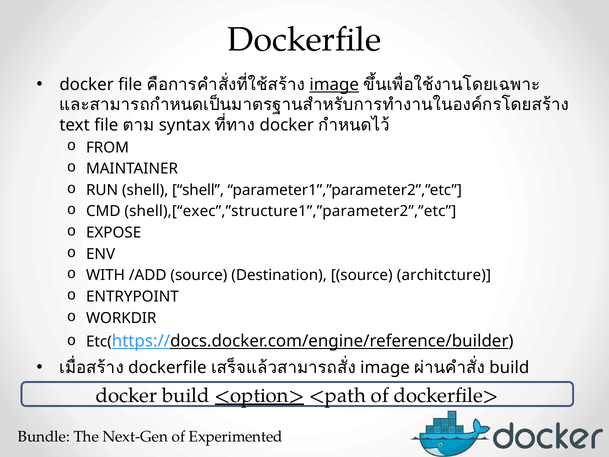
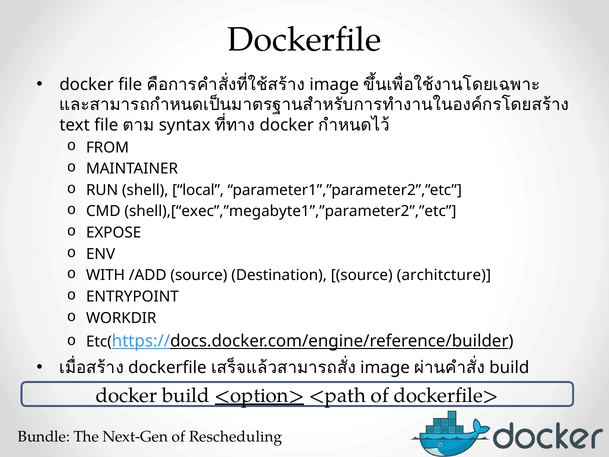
image at (334, 85) underline: present -> none
shell shell: shell -> local
shell),[“exec”,”structure1”,”parameter2”,”etc: shell),[“exec”,”structure1”,”parameter2”,”etc -> shell),[“exec”,”megabyte1”,”parameter2”,”etc
Experimented: Experimented -> Rescheduling
